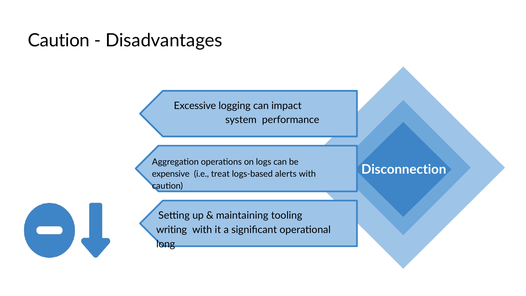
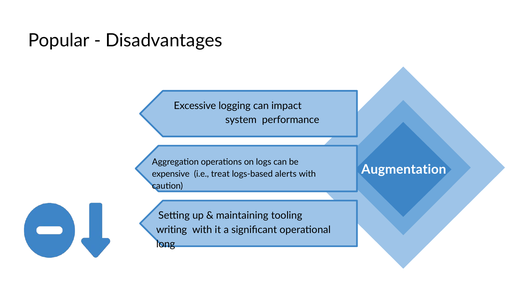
Caution at (59, 40): Caution -> Popular
Disconnection: Disconnection -> Augmentation
